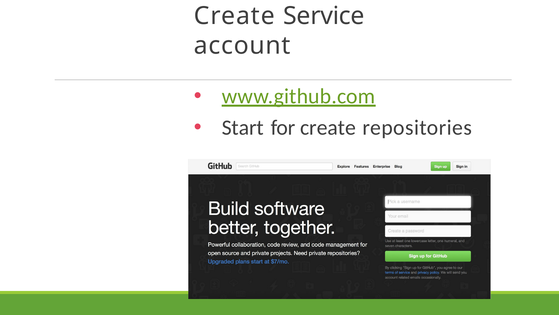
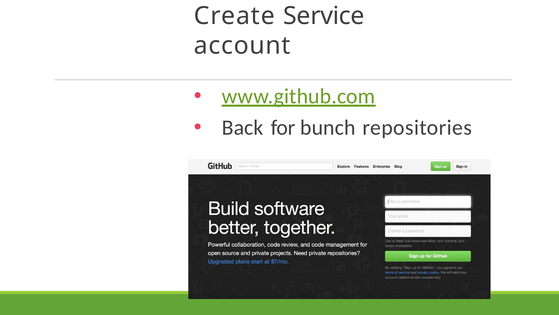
Start: Start -> Back
for create: create -> bunch
